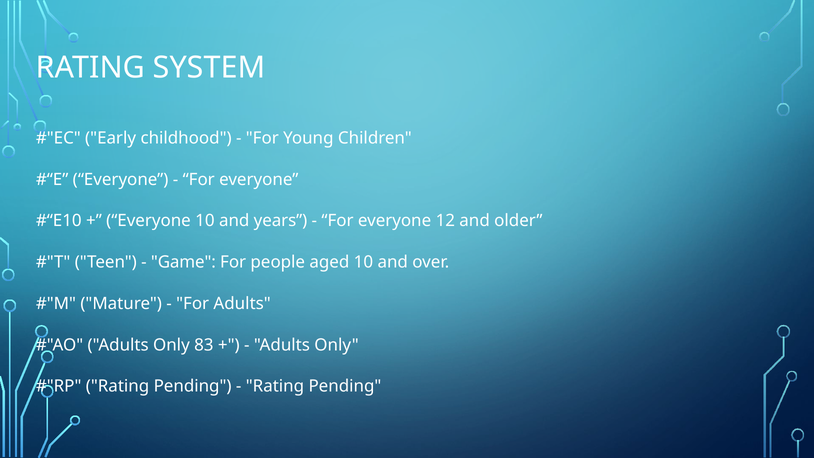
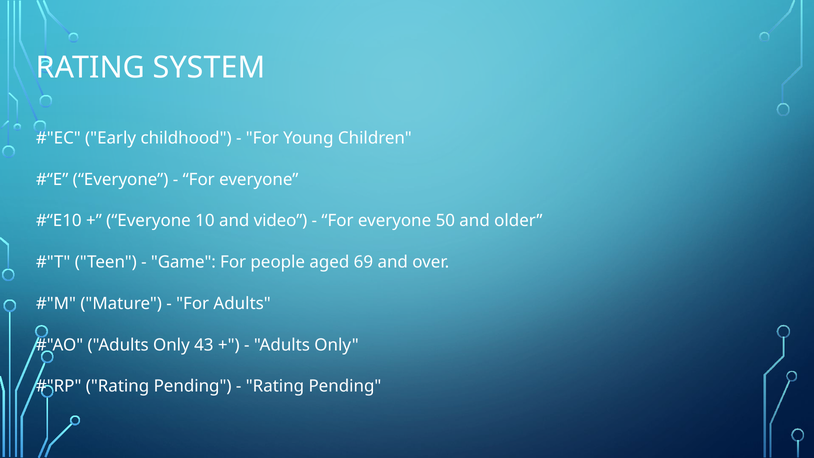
years: years -> video
12: 12 -> 50
aged 10: 10 -> 69
83: 83 -> 43
